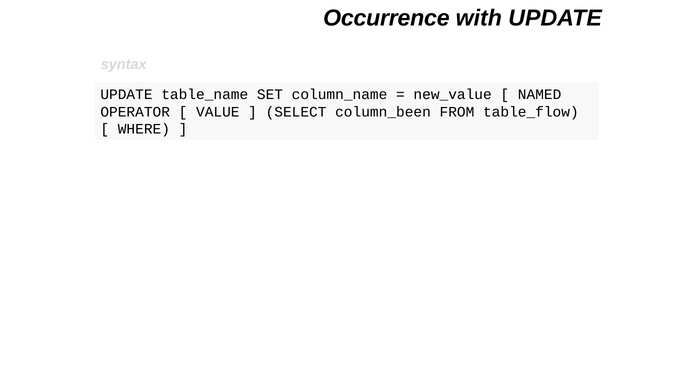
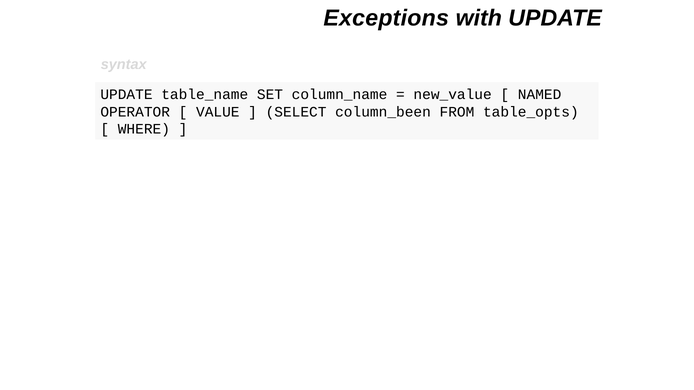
Occurrence: Occurrence -> Exceptions
table_flow: table_flow -> table_opts
